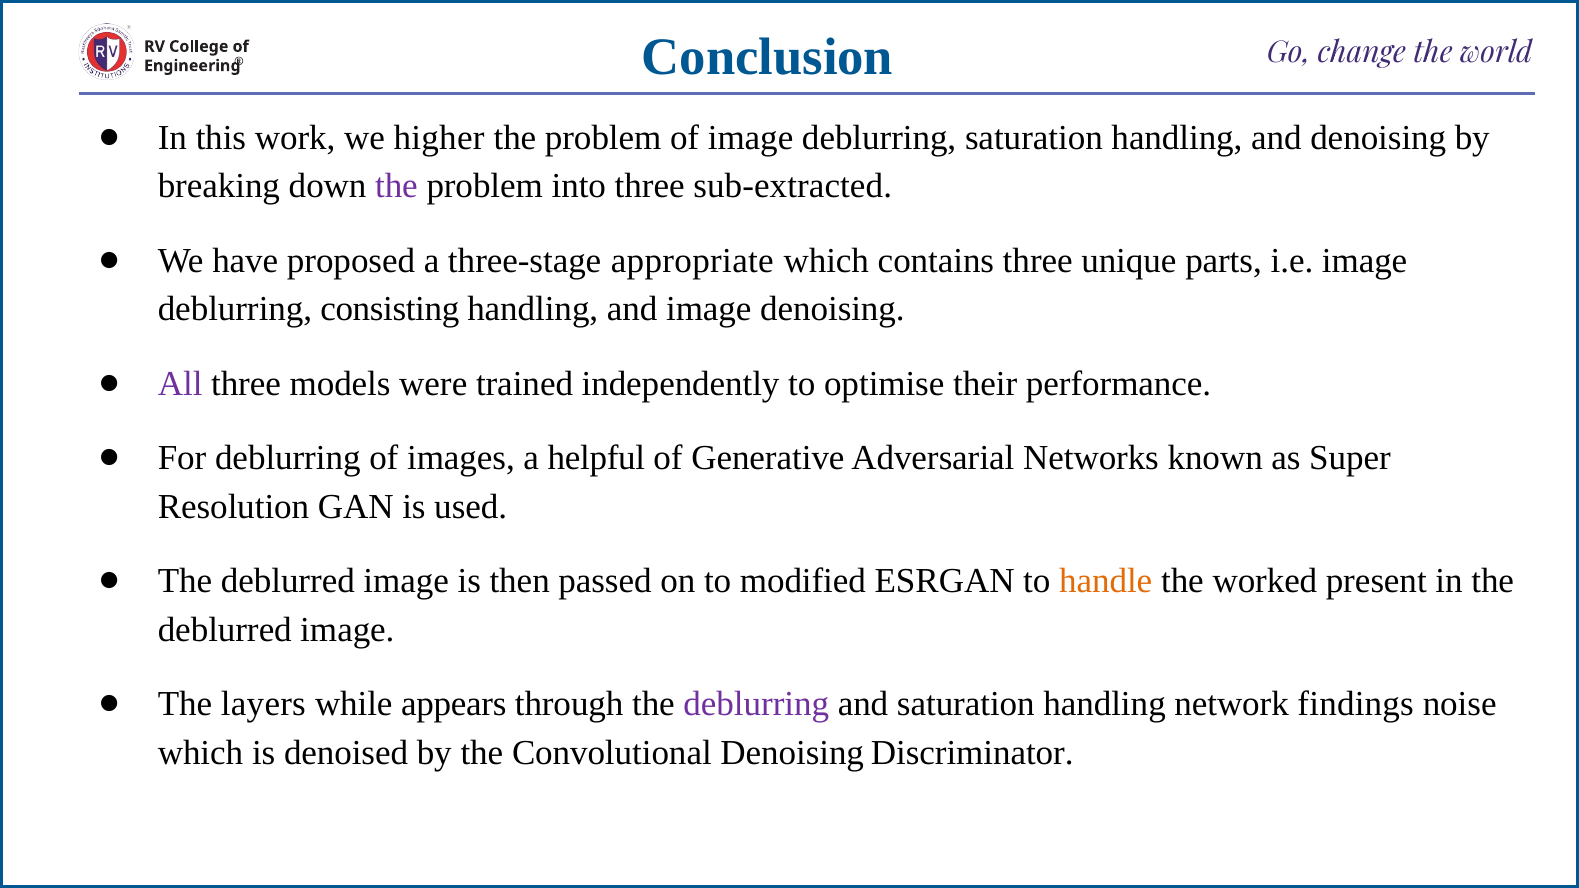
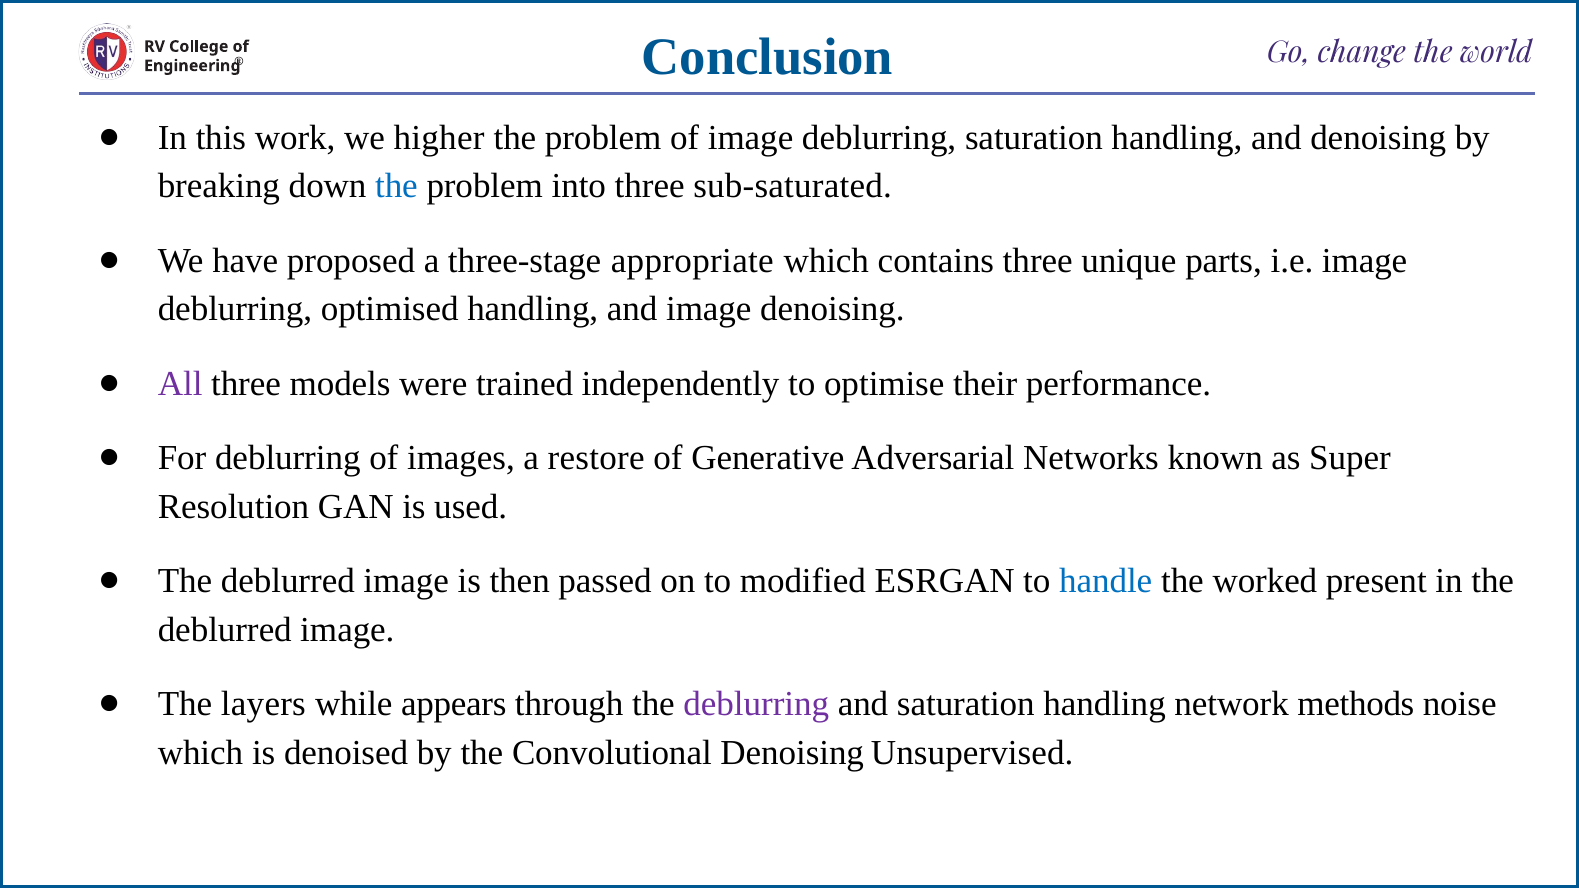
the at (396, 186) colour: purple -> blue
sub-extracted: sub-extracted -> sub-saturated
consisting: consisting -> optimised
helpful: helpful -> restore
handle colour: orange -> blue
findings: findings -> methods
Discriminator: Discriminator -> Unsupervised
